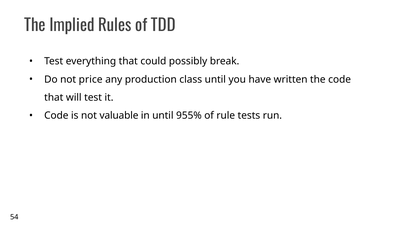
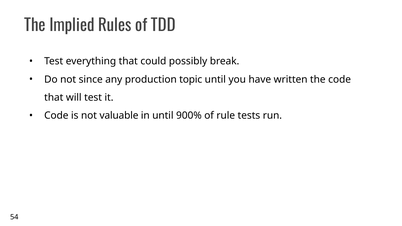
price: price -> since
class: class -> topic
955%: 955% -> 900%
